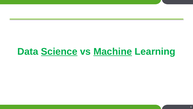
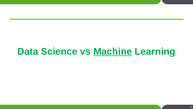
Science underline: present -> none
